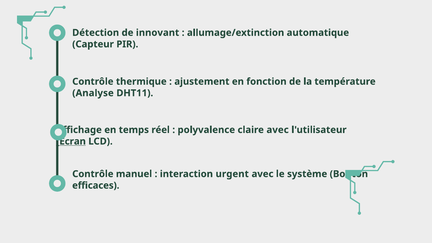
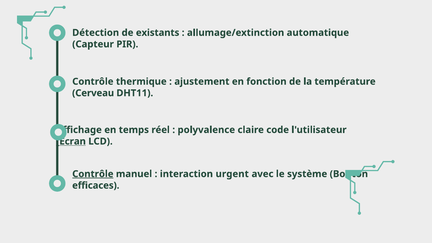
innovant: innovant -> existants
Analyse: Analyse -> Cerveau
claire avec: avec -> code
Contrôle at (93, 174) underline: none -> present
